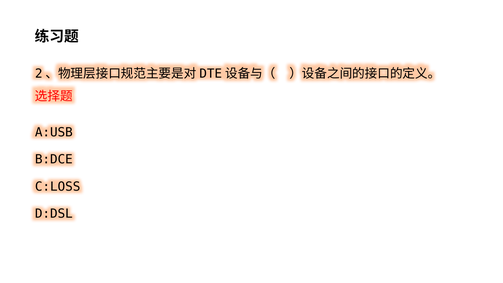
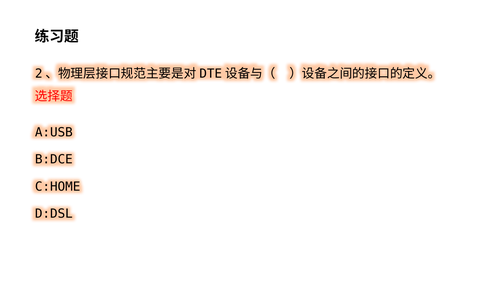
C:LOSS: C:LOSS -> C:HOME
